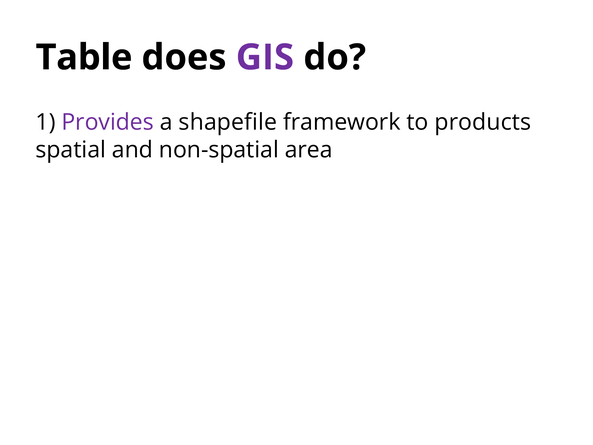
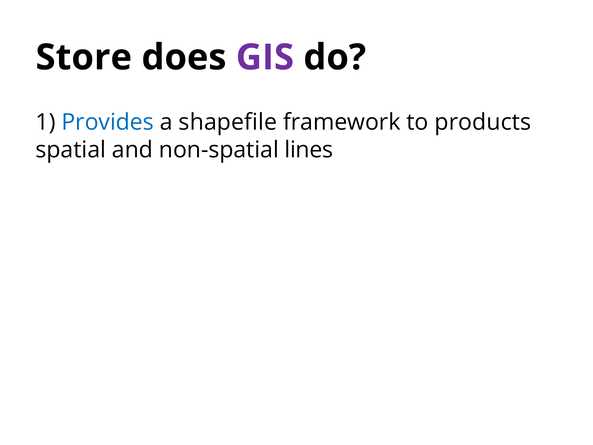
Table: Table -> Store
Provides colour: purple -> blue
area: area -> lines
